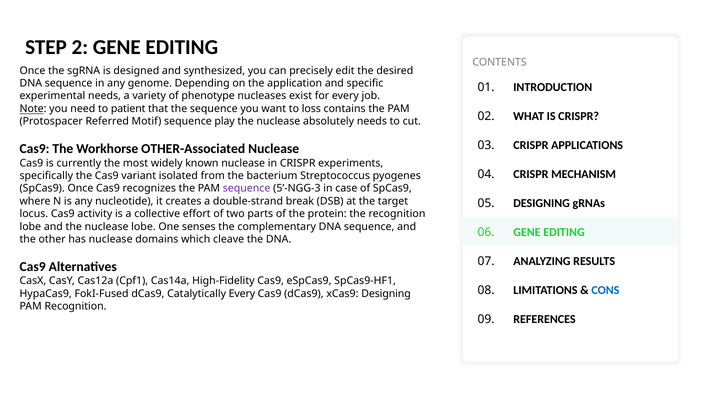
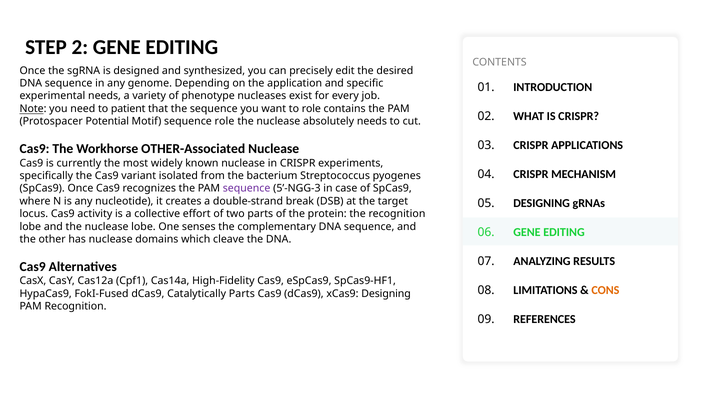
to loss: loss -> role
Referred: Referred -> Potential
sequence play: play -> role
CONS colour: blue -> orange
Catalytically Every: Every -> Parts
